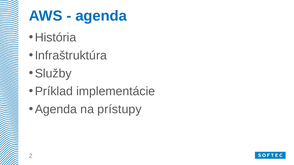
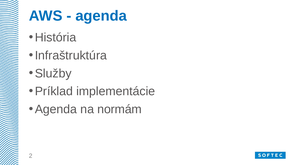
prístupy: prístupy -> normám
